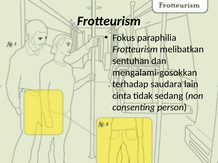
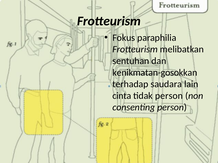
mengalami-gosokkan: mengalami-gosokkan -> kenikmatan-gosokkan
tidak sedang: sedang -> person
